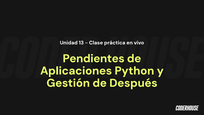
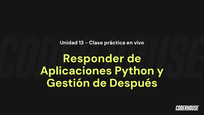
Pendientes: Pendientes -> Responder
